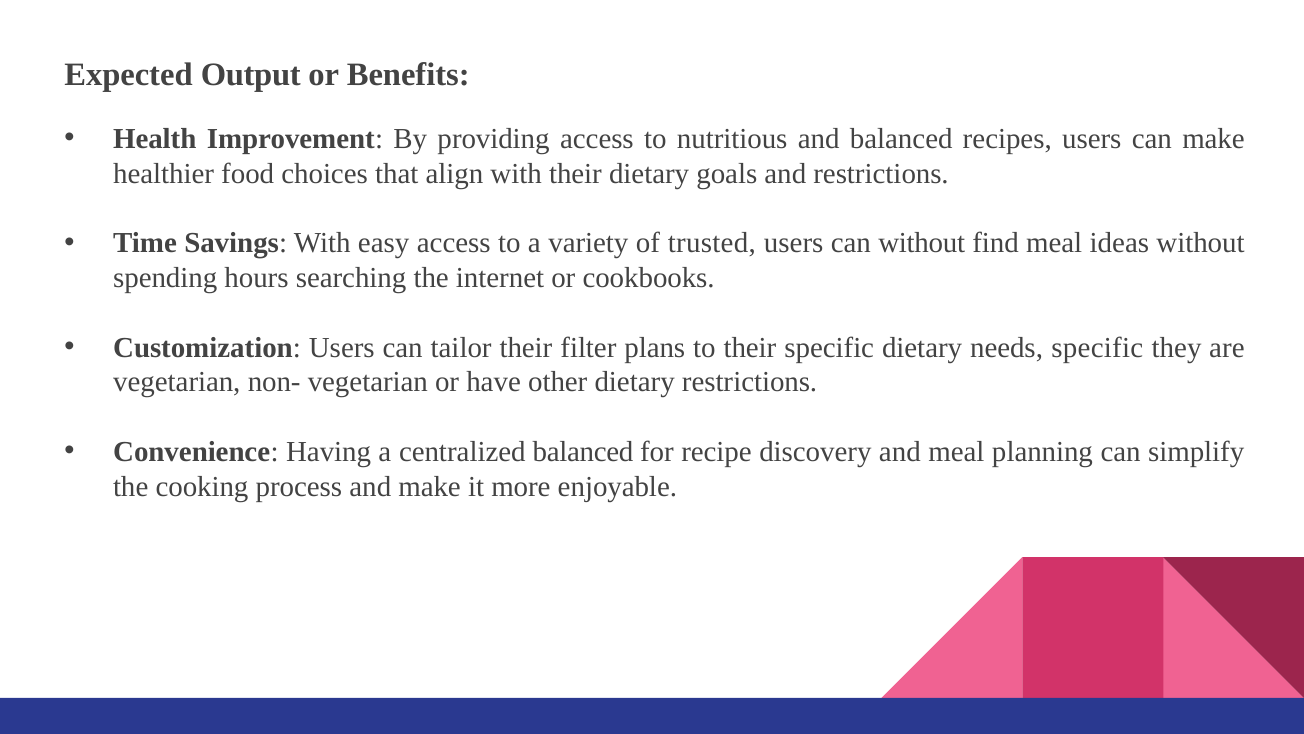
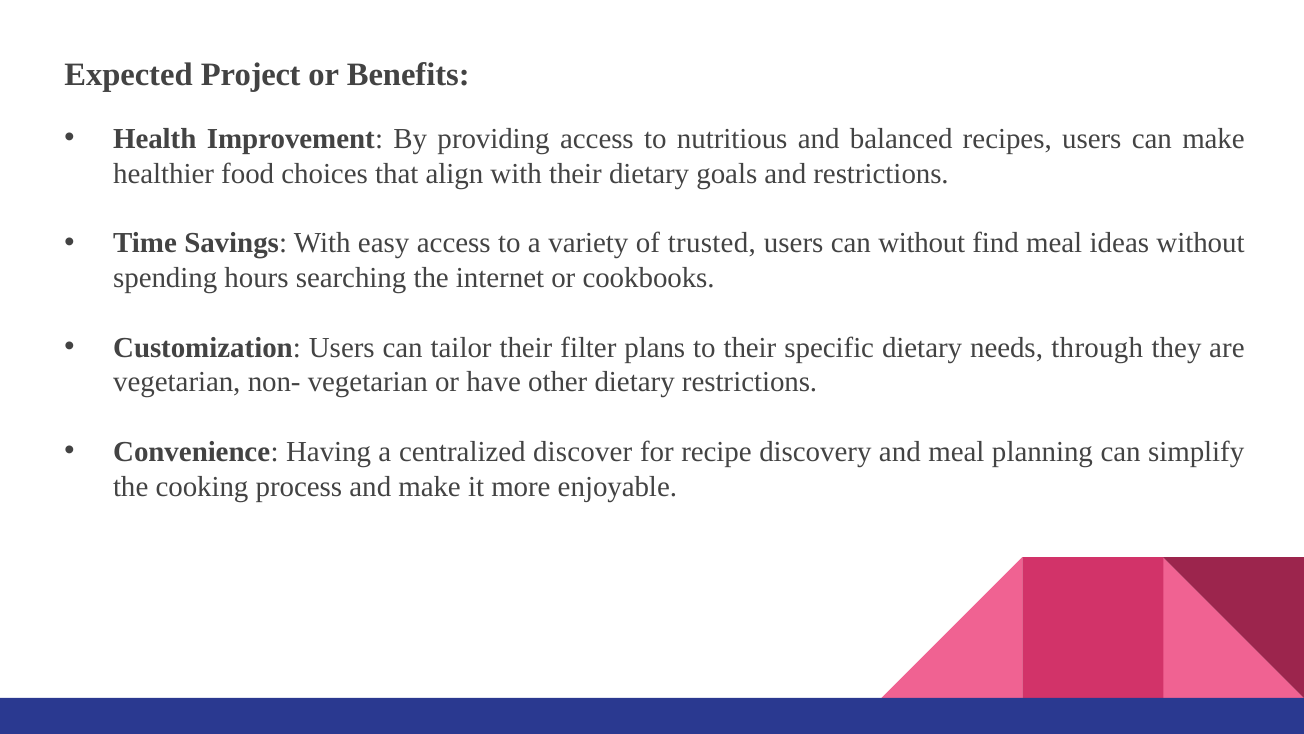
Output: Output -> Project
needs specific: specific -> through
centralized balanced: balanced -> discover
